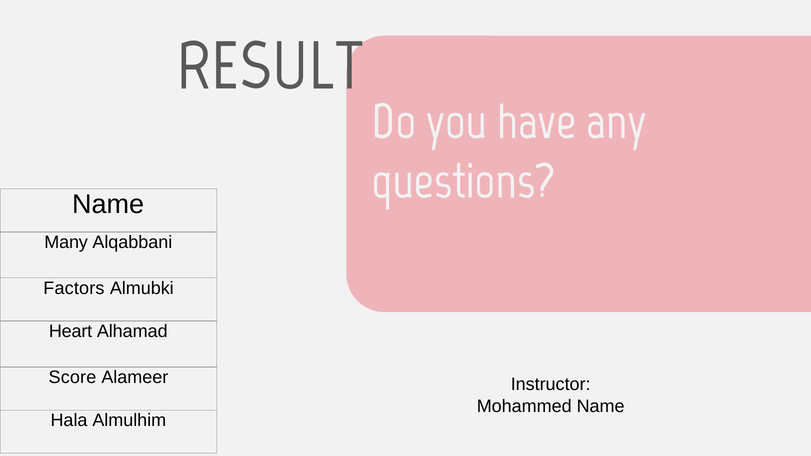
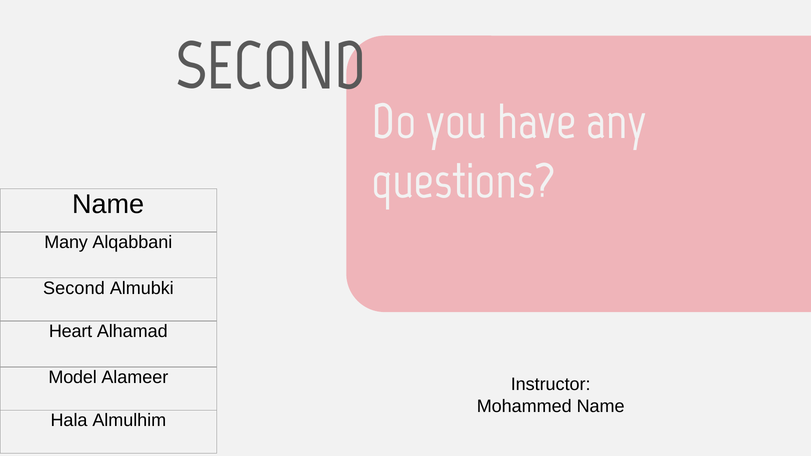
RESULT at (270, 67): RESULT -> SECOND
Factors at (74, 288): Factors -> Second
Score: Score -> Model
